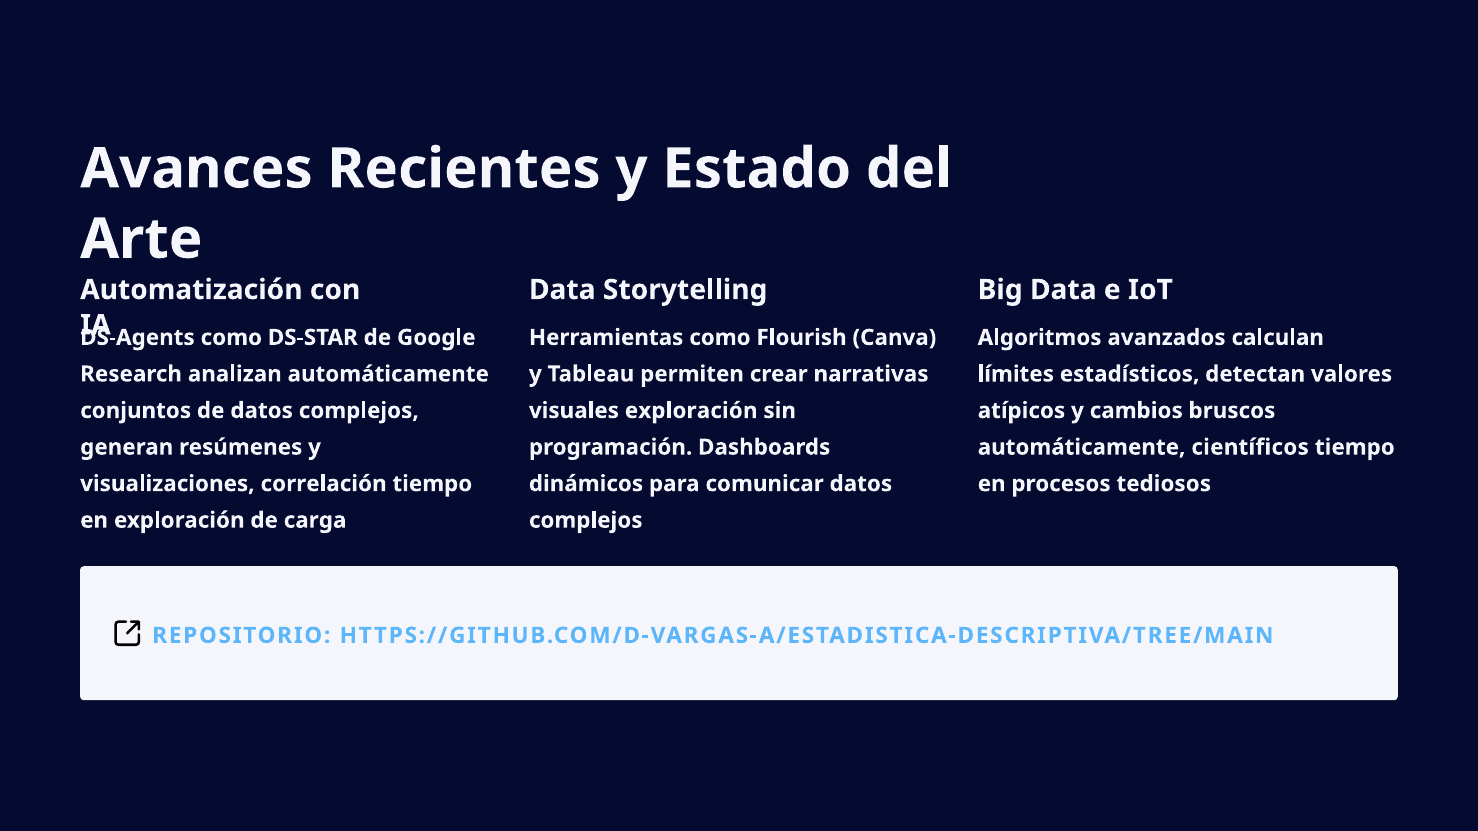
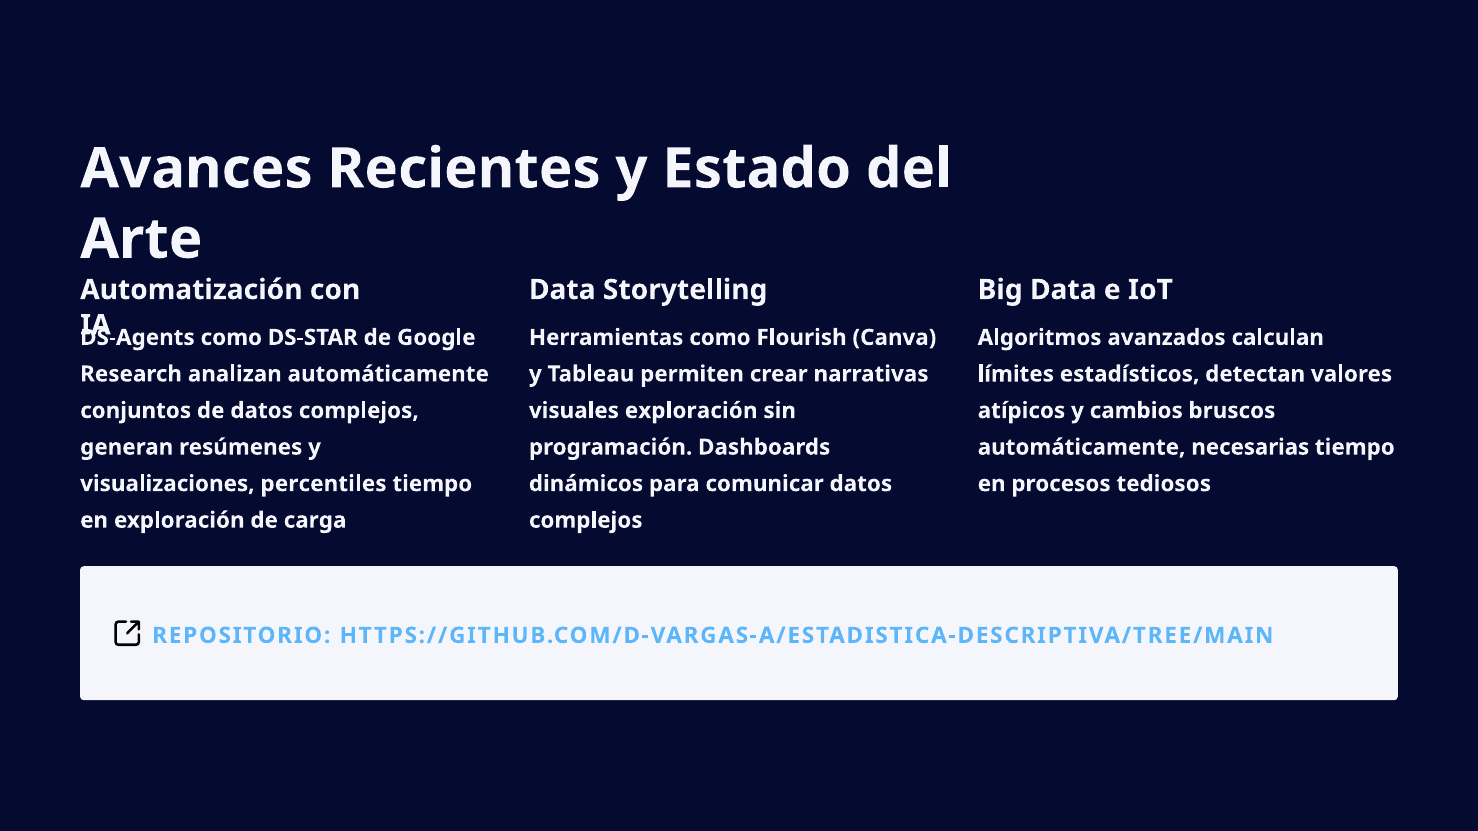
científicos: científicos -> necesarias
correlación: correlación -> percentiles
